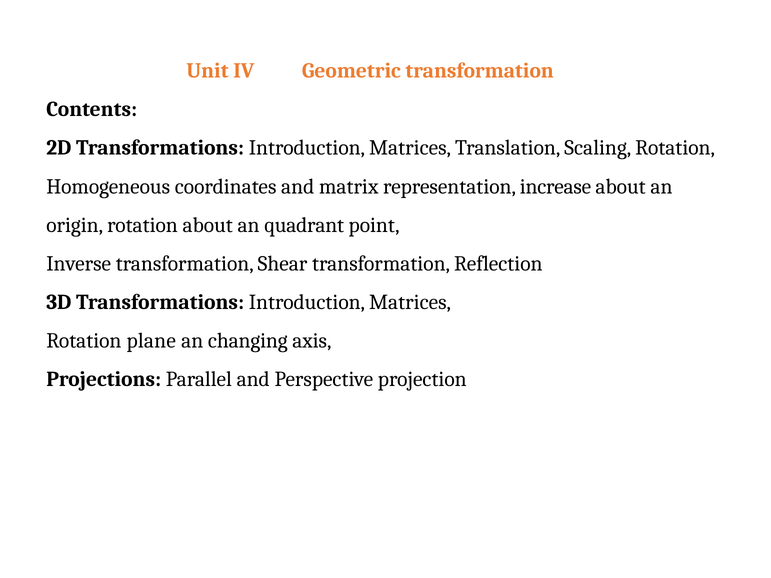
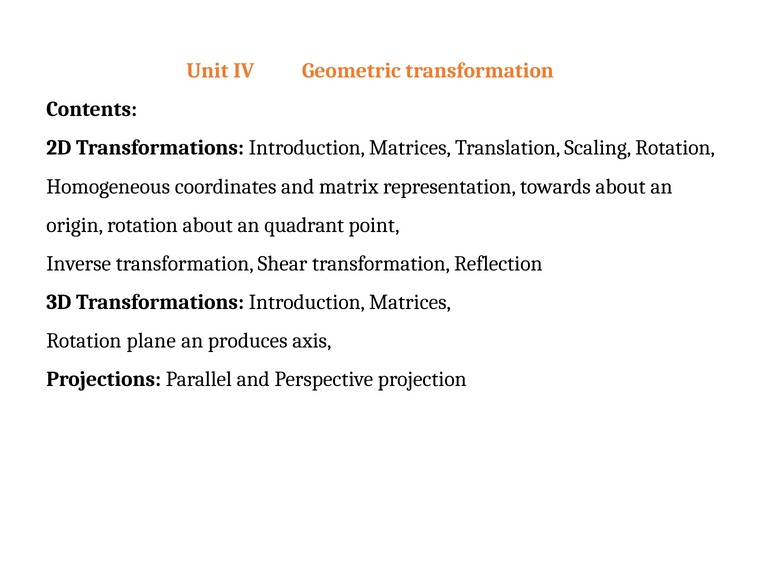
increase: increase -> towards
changing: changing -> produces
